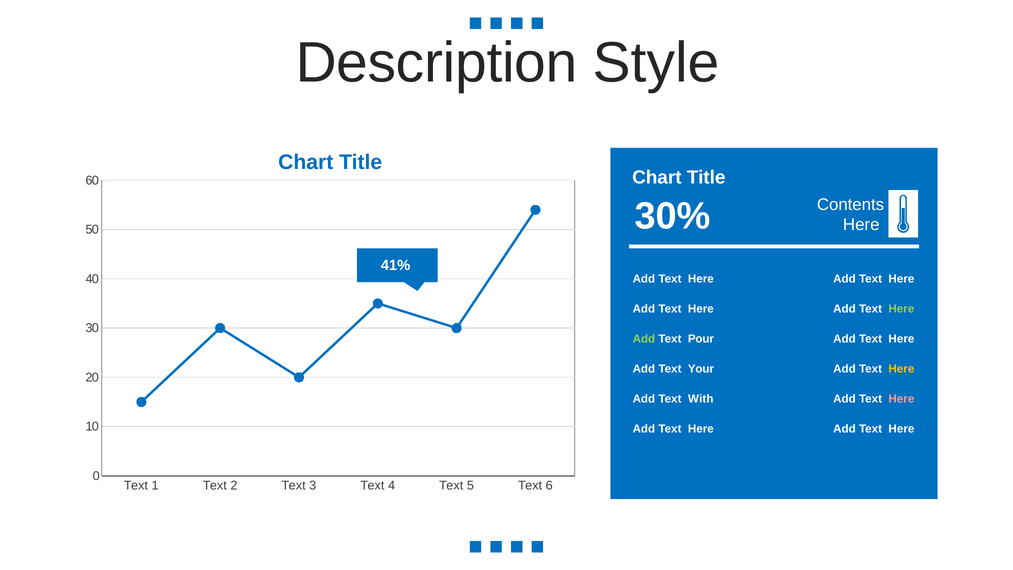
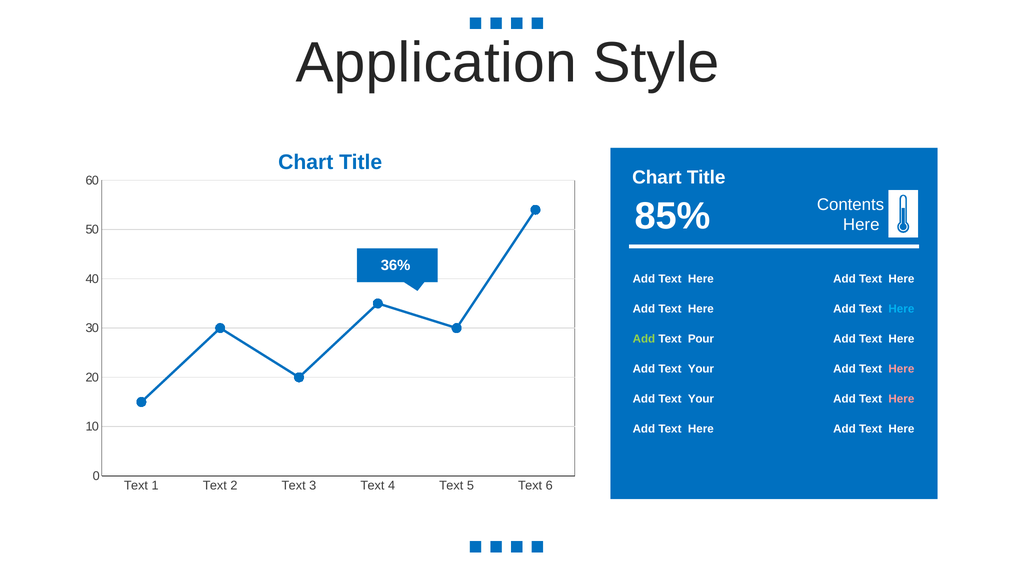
Description: Description -> Application
30%: 30% -> 85%
41%: 41% -> 36%
Here at (901, 309) colour: light green -> light blue
Here at (901, 369) colour: yellow -> pink
With at (701, 399): With -> Your
